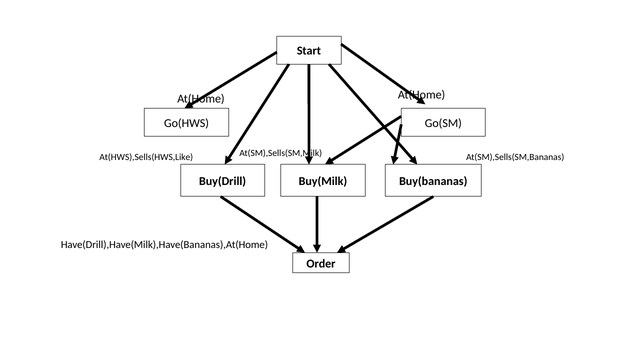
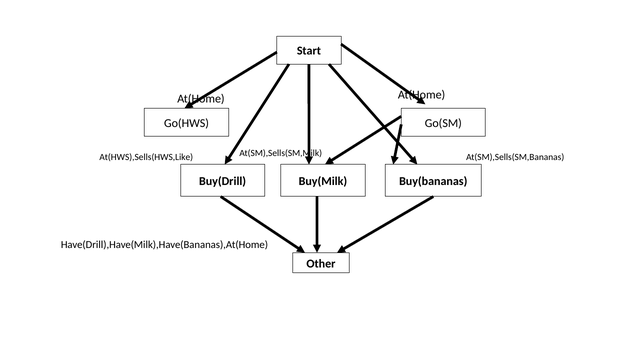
Order: Order -> Other
